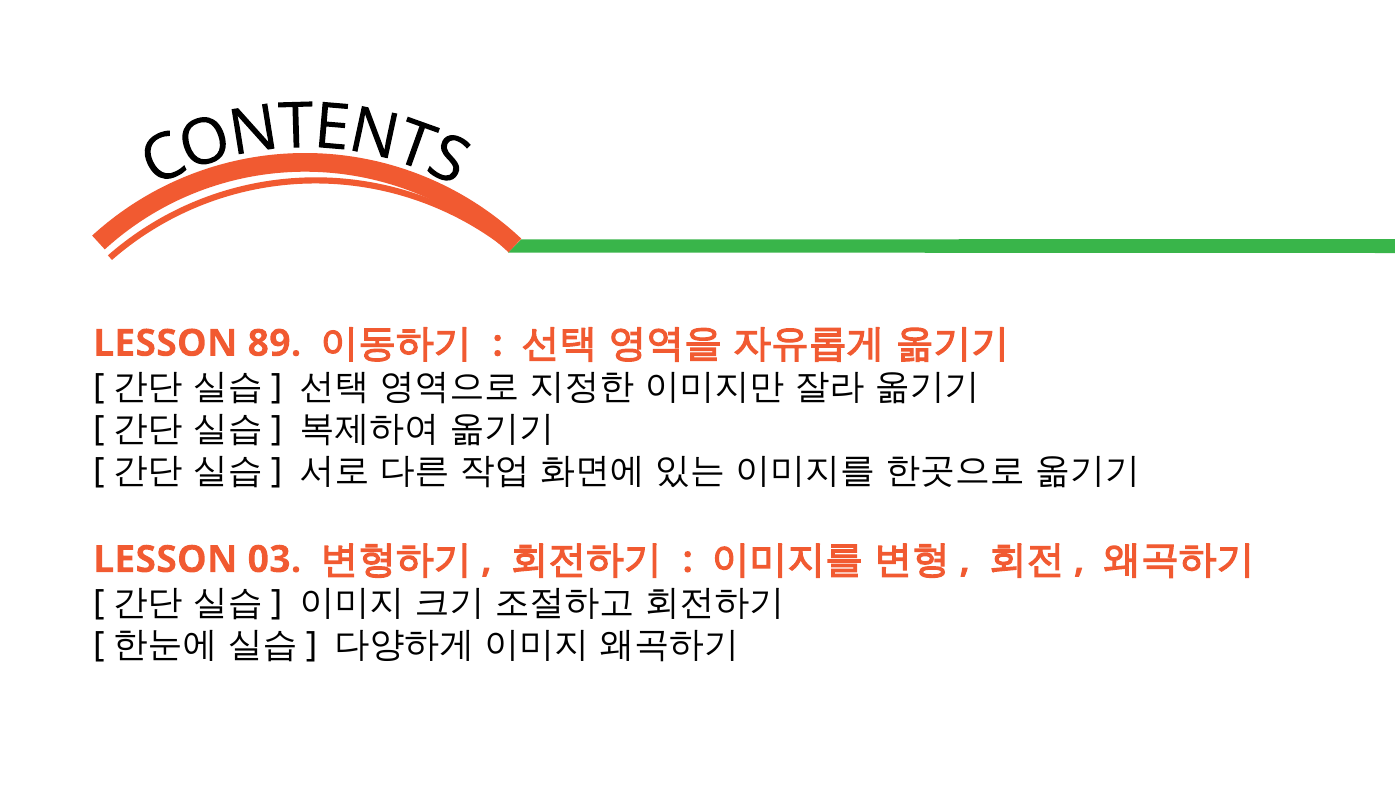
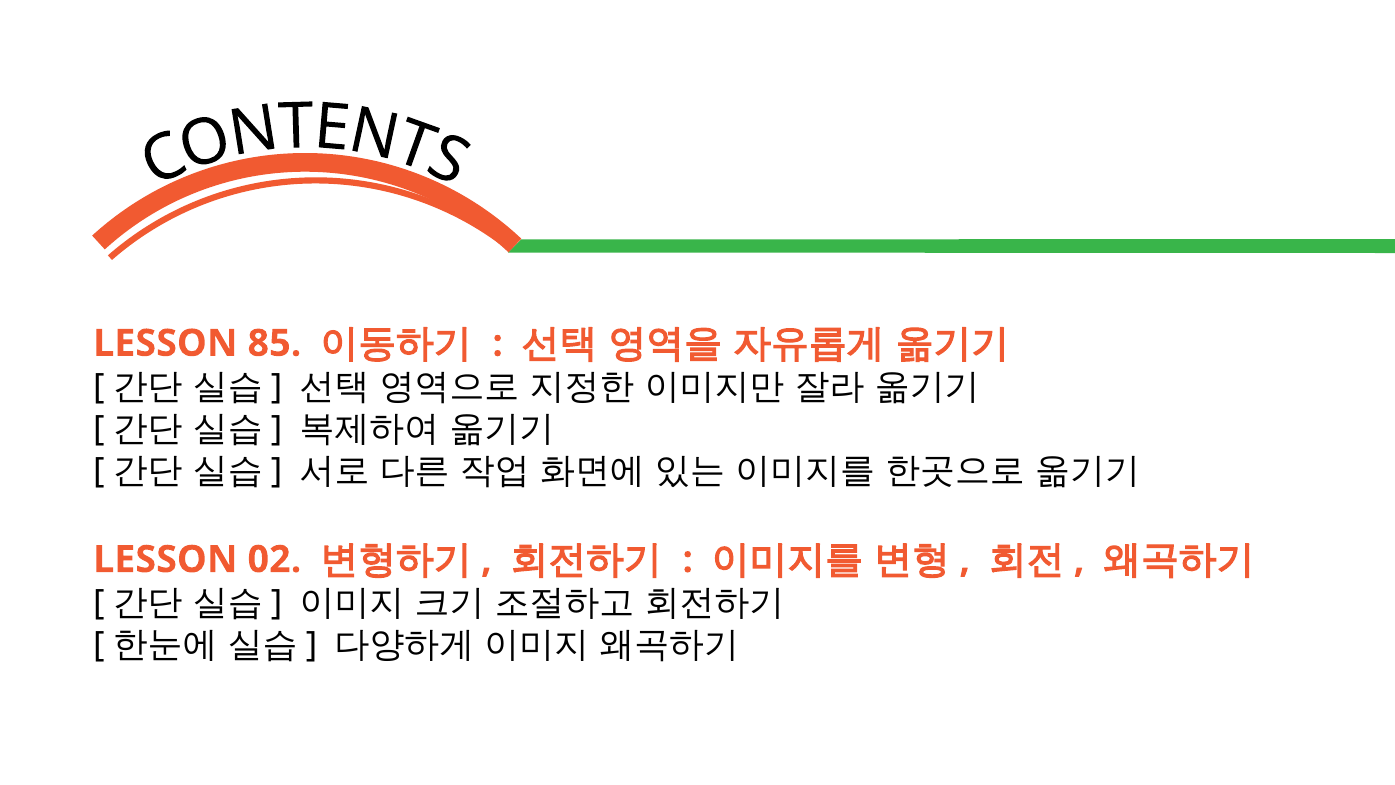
89: 89 -> 85
03: 03 -> 02
